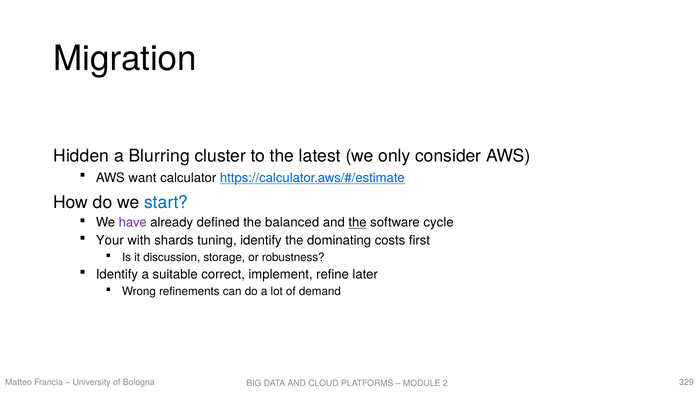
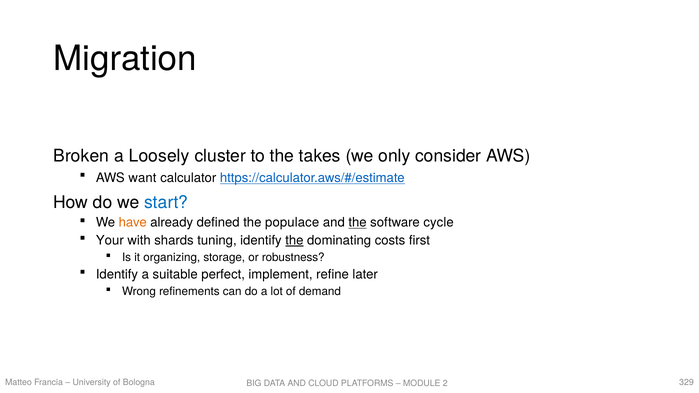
Hidden: Hidden -> Broken
Blurring: Blurring -> Loosely
latest: latest -> takes
have colour: purple -> orange
balanced: balanced -> populace
the at (294, 241) underline: none -> present
discussion: discussion -> organizing
correct: correct -> perfect
